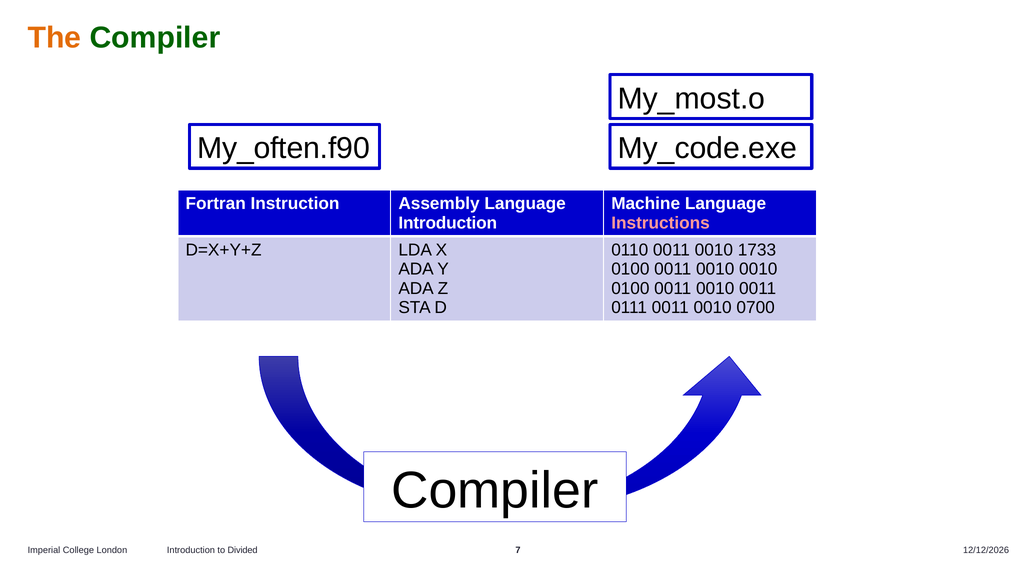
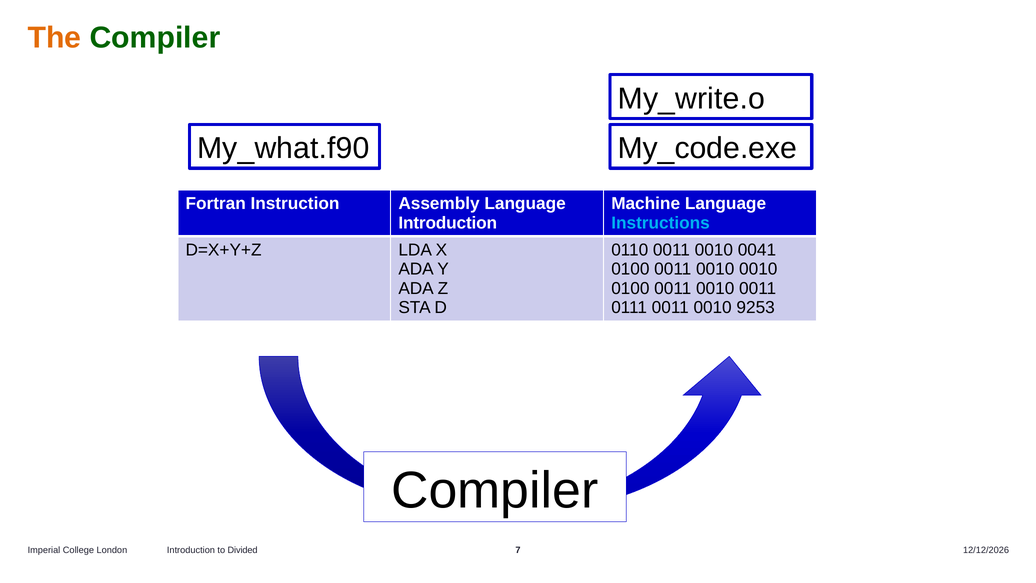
My_most.o: My_most.o -> My_write.o
My_often.f90: My_often.f90 -> My_what.f90
Instructions colour: pink -> light blue
1733: 1733 -> 0041
0700: 0700 -> 9253
